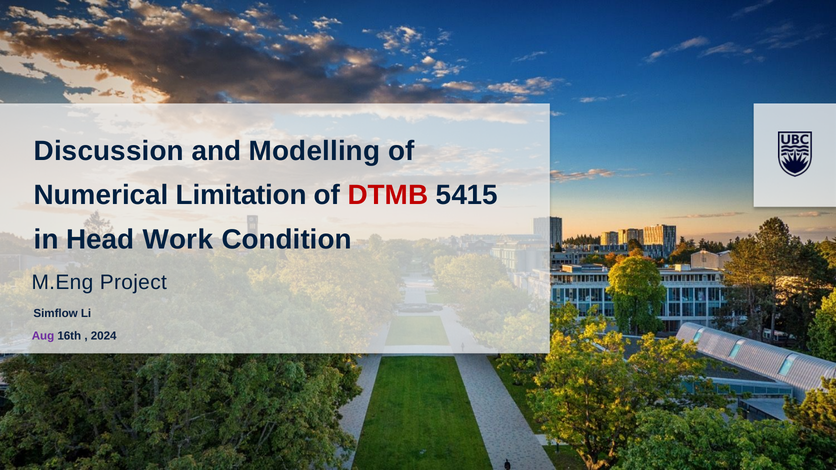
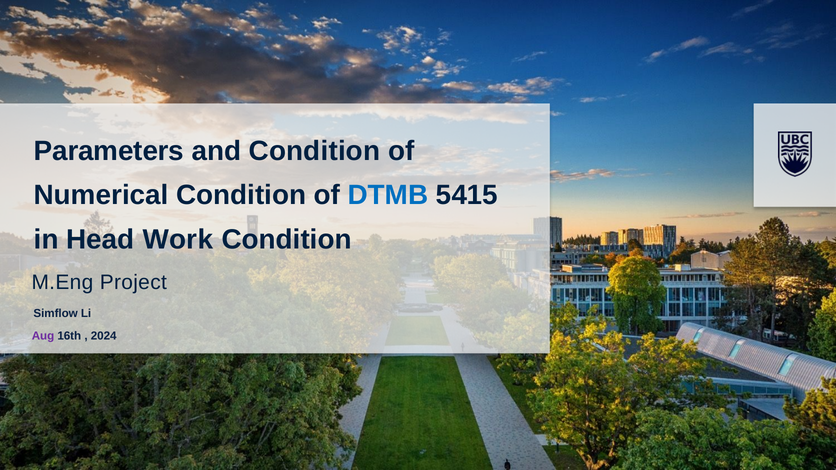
Discussion: Discussion -> Parameters
and Modelling: Modelling -> Condition
Numerical Limitation: Limitation -> Condition
DTMB colour: red -> blue
